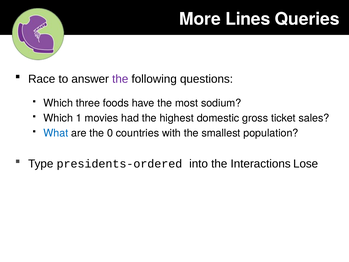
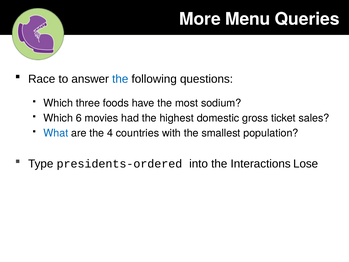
Lines: Lines -> Menu
the at (120, 79) colour: purple -> blue
1: 1 -> 6
0: 0 -> 4
